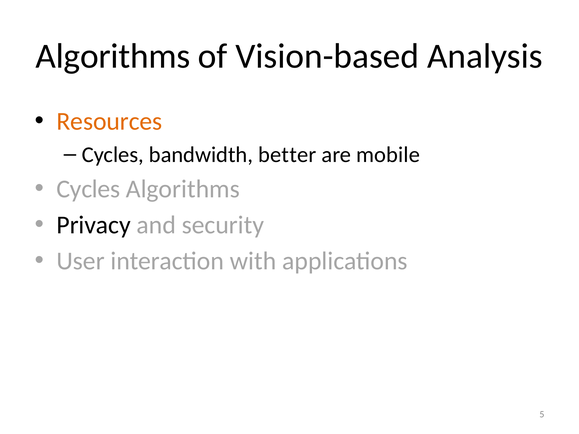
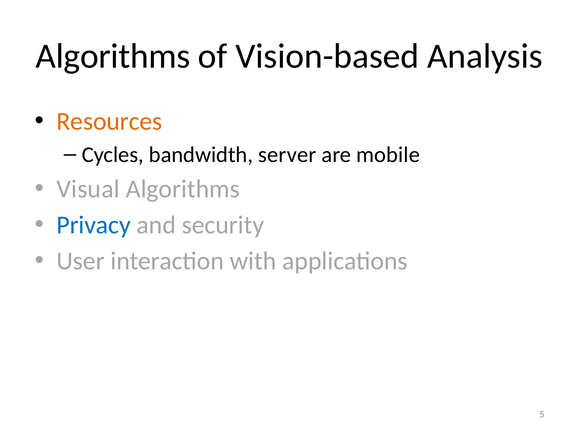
better: better -> server
Cycles at (88, 189): Cycles -> Visual
Privacy colour: black -> blue
